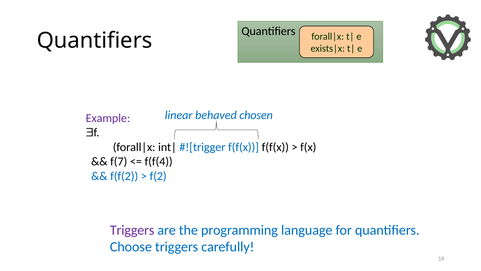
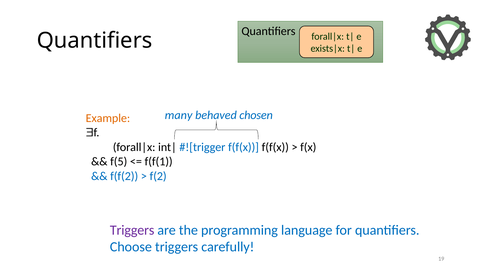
linear: linear -> many
Example colour: purple -> orange
f(7: f(7 -> f(5
f(f(4: f(f(4 -> f(f(1
